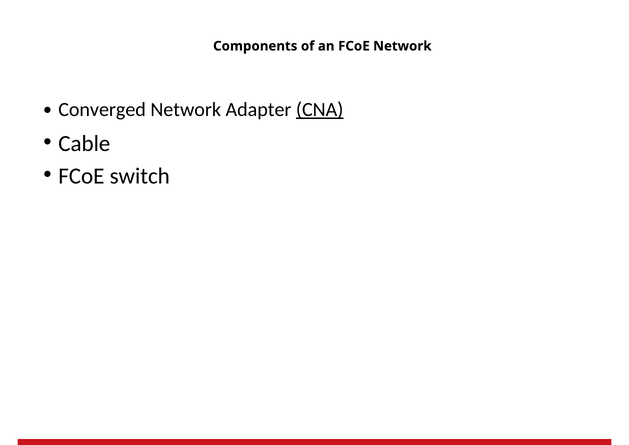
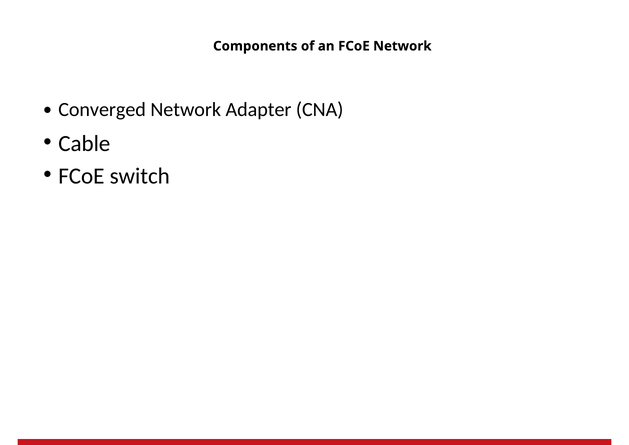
CNA underline: present -> none
